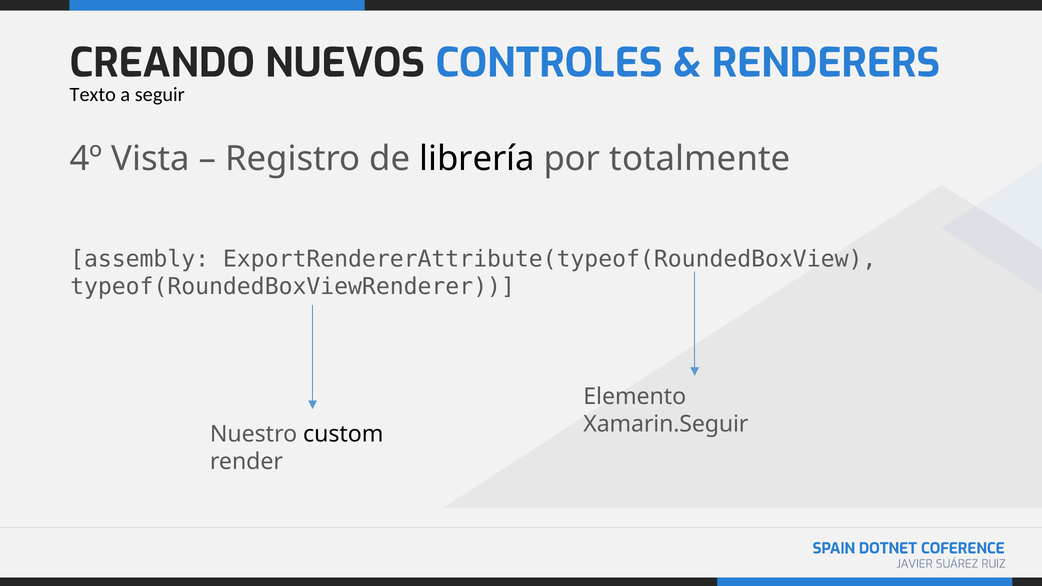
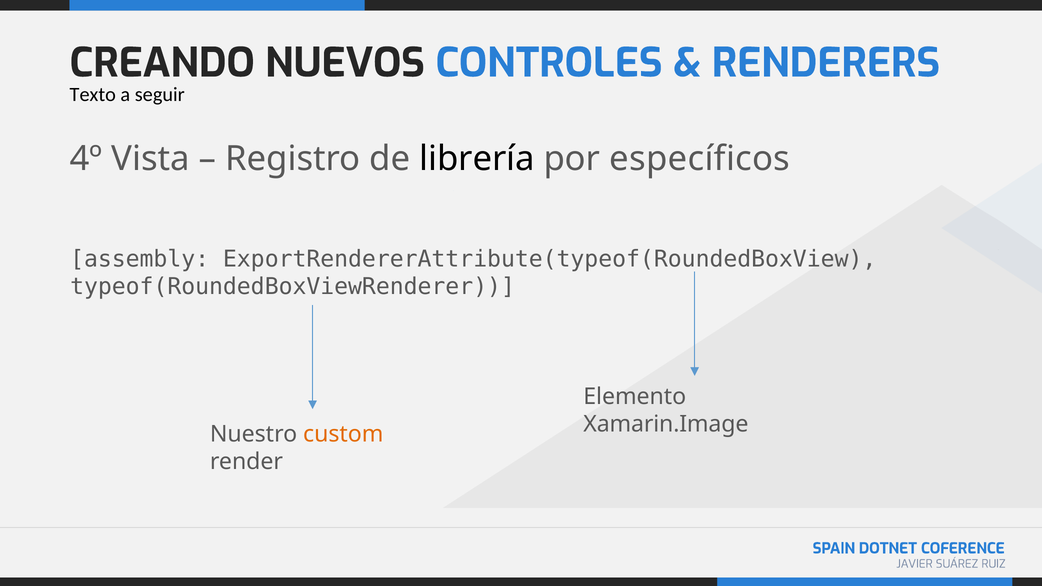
totalmente: totalmente -> específicos
Xamarin.Seguir: Xamarin.Seguir -> Xamarin.Image
custom colour: black -> orange
